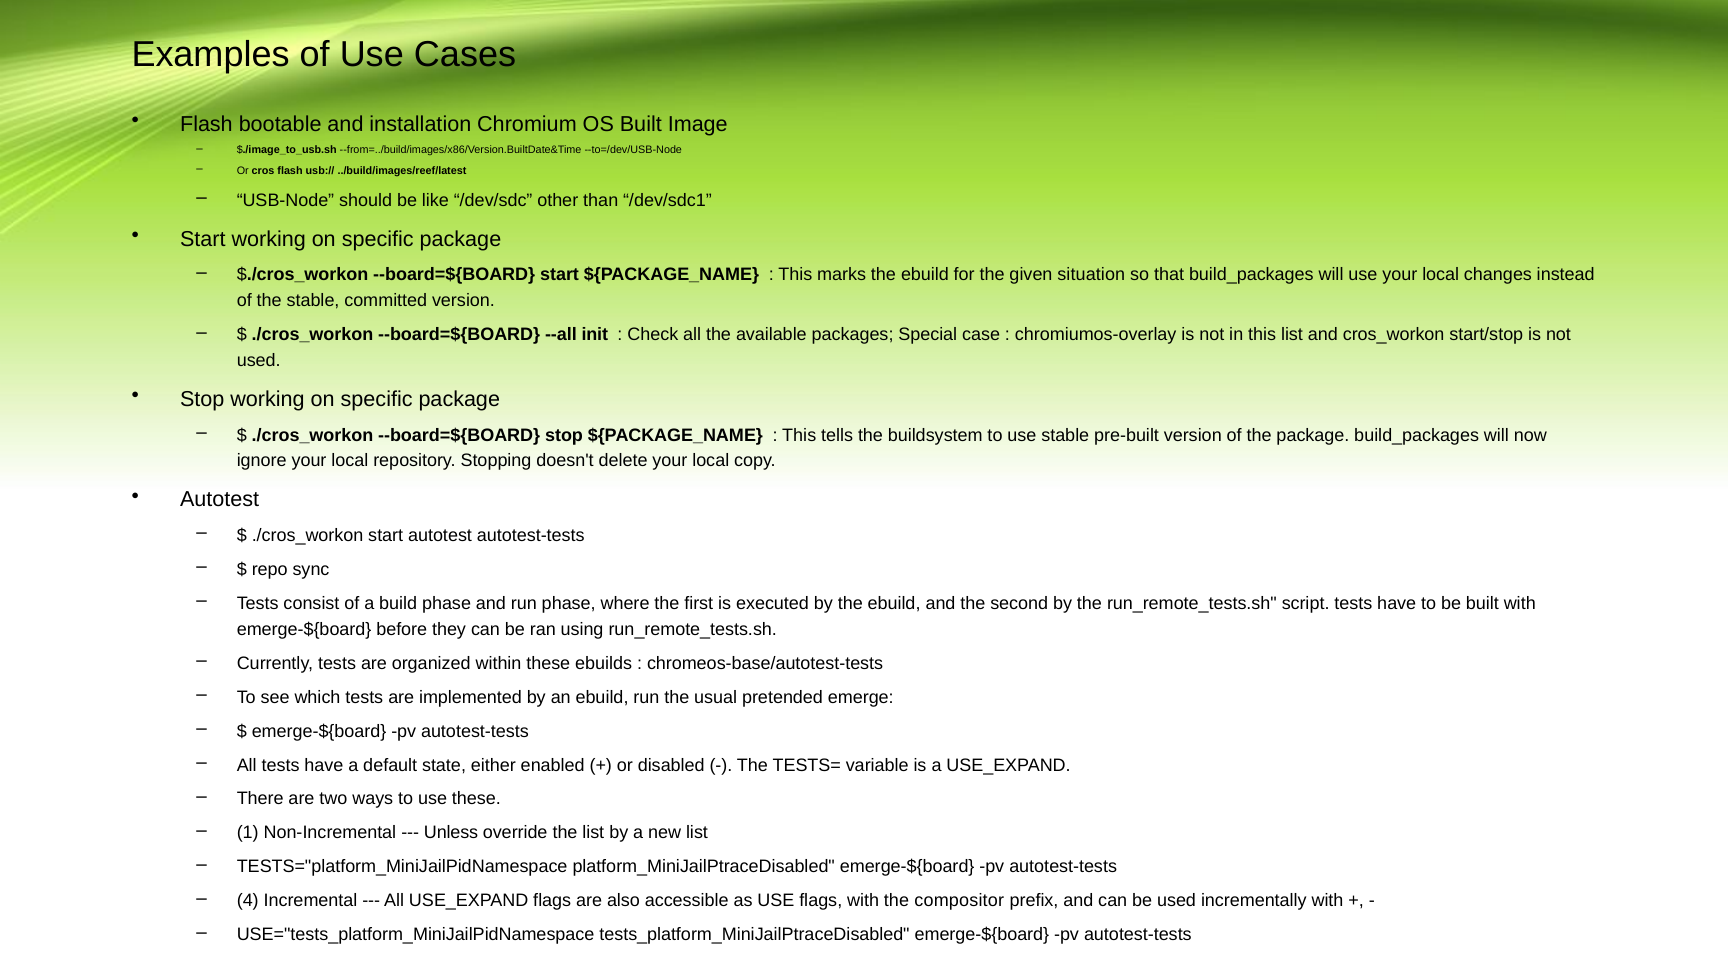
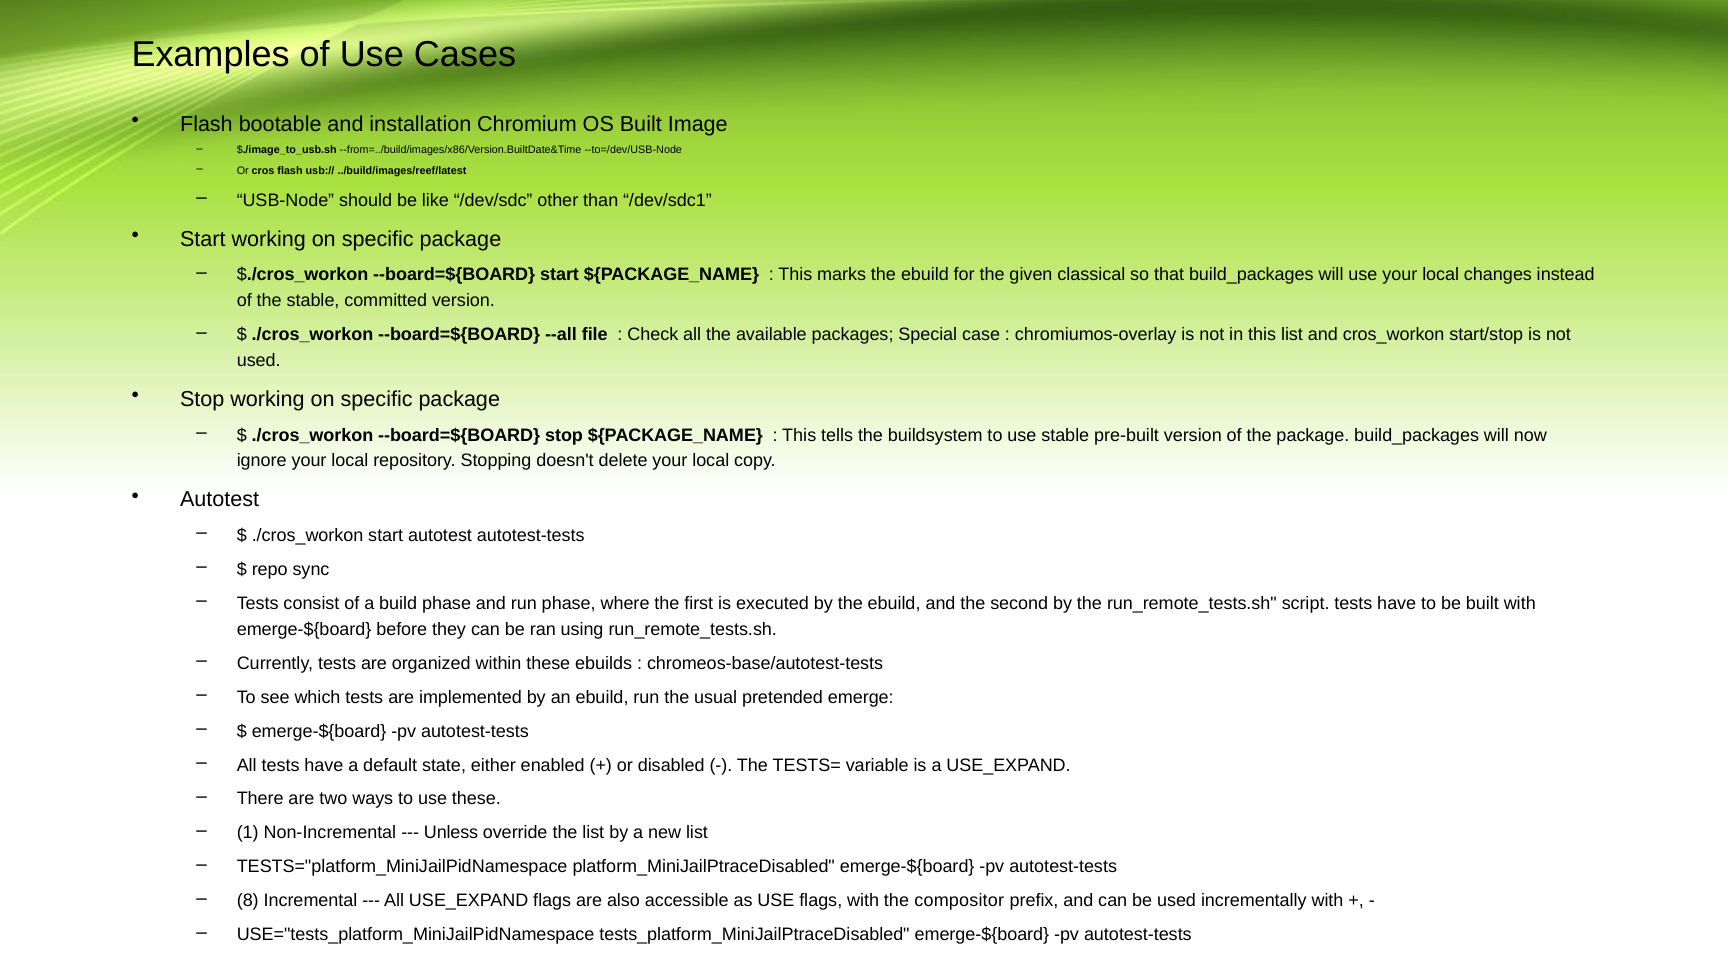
situation: situation -> classical
init: init -> file
4: 4 -> 8
